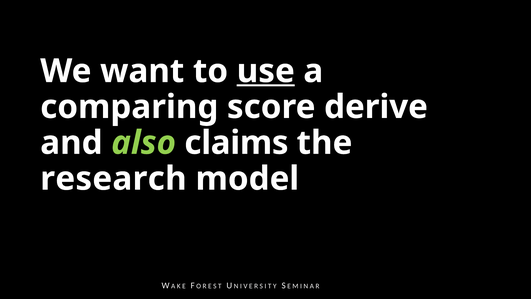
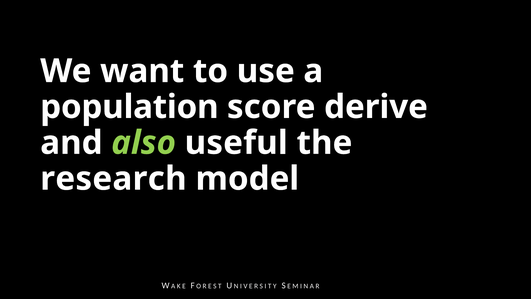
use underline: present -> none
comparing: comparing -> population
claims: claims -> useful
